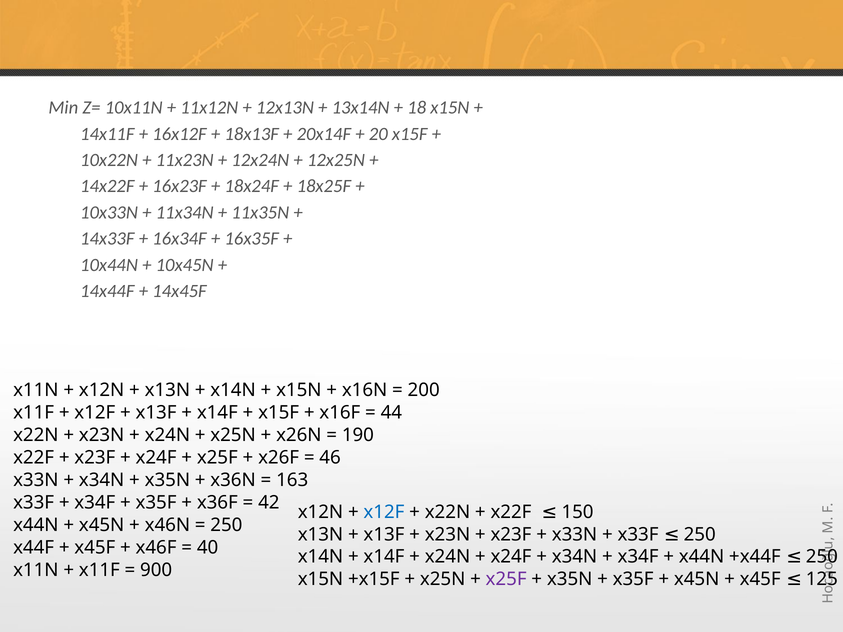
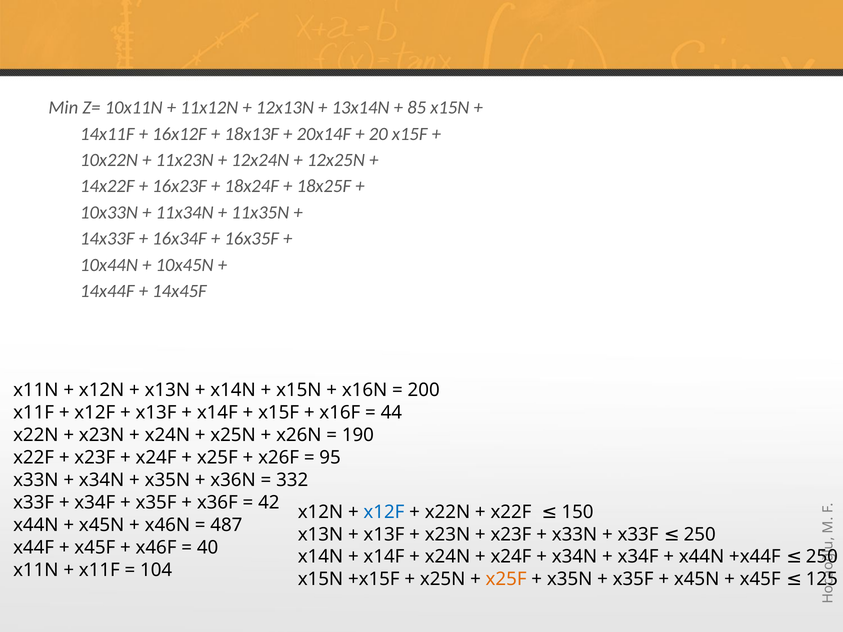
18: 18 -> 85
46: 46 -> 95
163: 163 -> 332
250 at (226, 525): 250 -> 487
900: 900 -> 104
x25F at (506, 579) colour: purple -> orange
